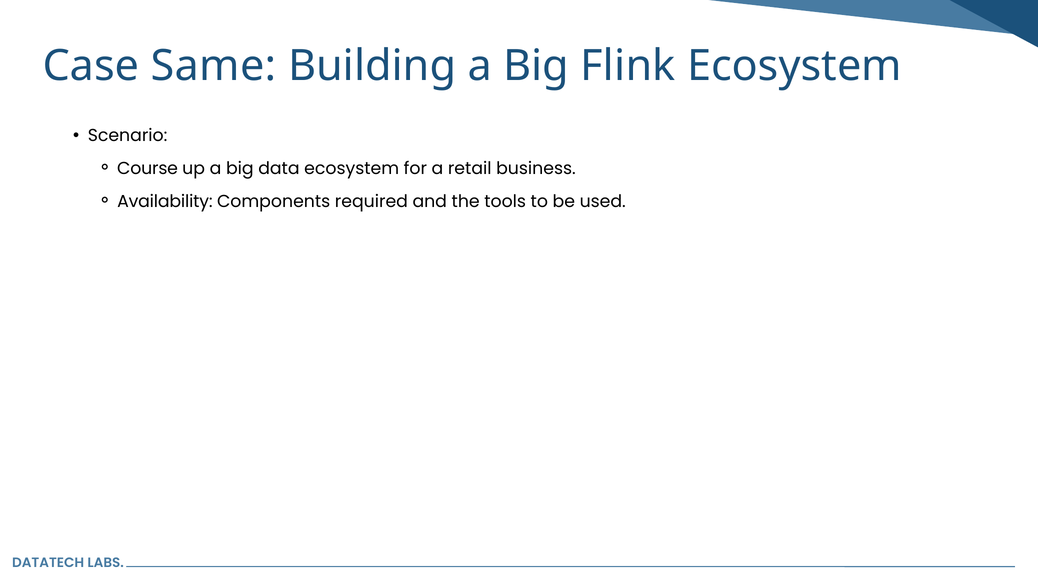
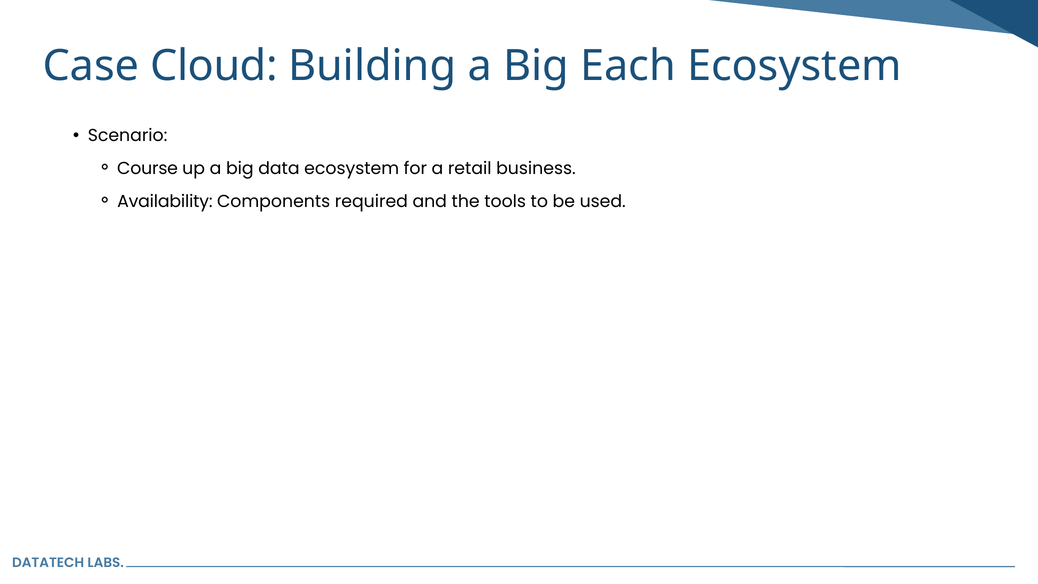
Same: Same -> Cloud
Flink: Flink -> Each
